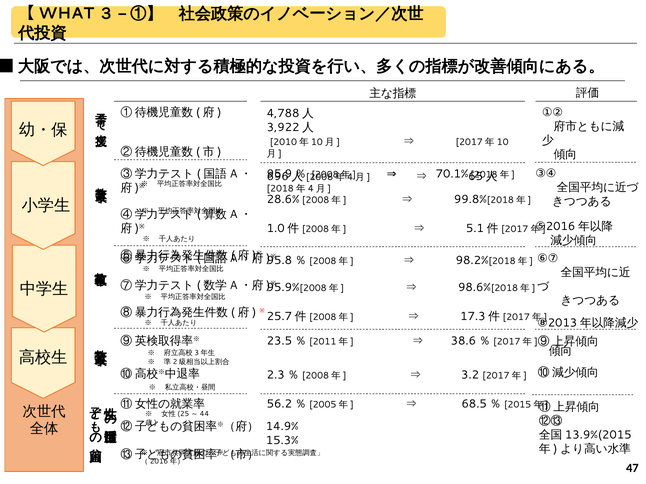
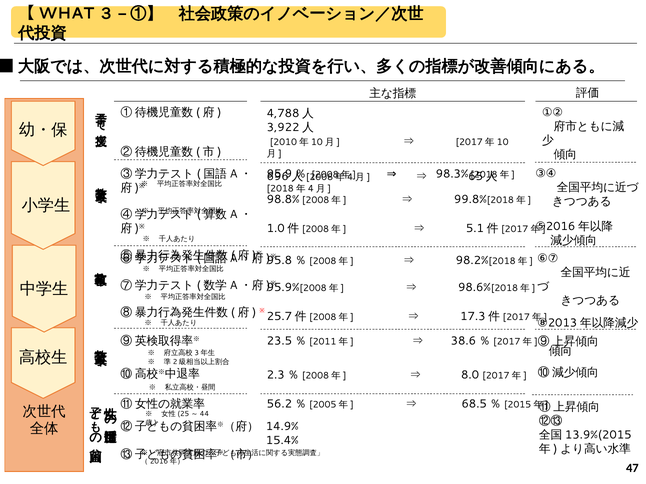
70.1%: 70.1% -> 98.3%
28.6%: 28.6% -> 98.8%
3.2: 3.2 -> 8.0
15.3%: 15.3% -> 15.4%
